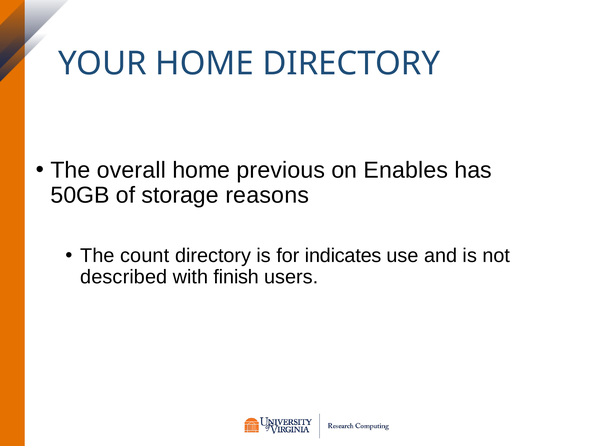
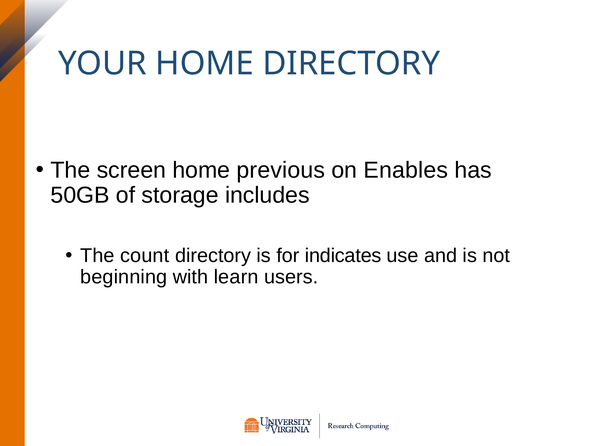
overall: overall -> screen
reasons: reasons -> includes
described: described -> beginning
finish: finish -> learn
